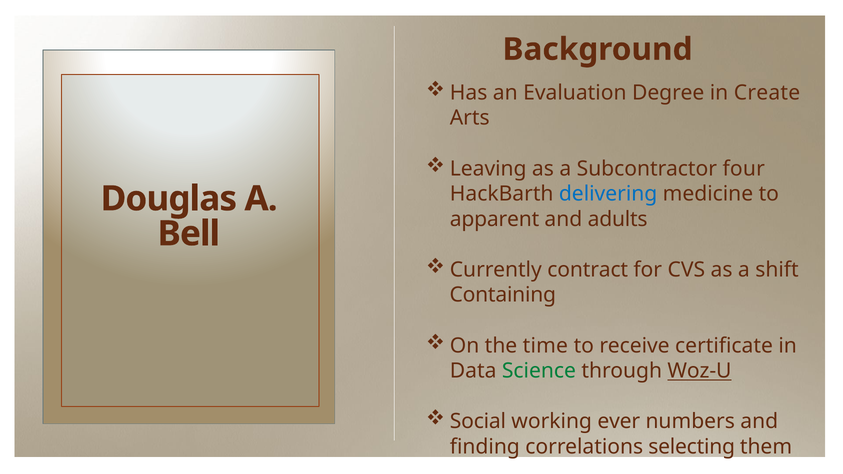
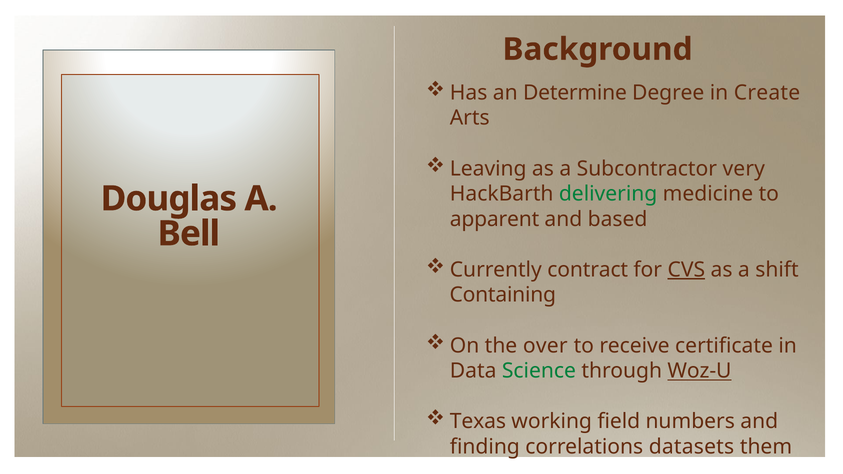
Evaluation: Evaluation -> Determine
four: four -> very
delivering colour: blue -> green
adults: adults -> based
CVS underline: none -> present
time: time -> over
Social: Social -> Texas
ever: ever -> field
selecting: selecting -> datasets
